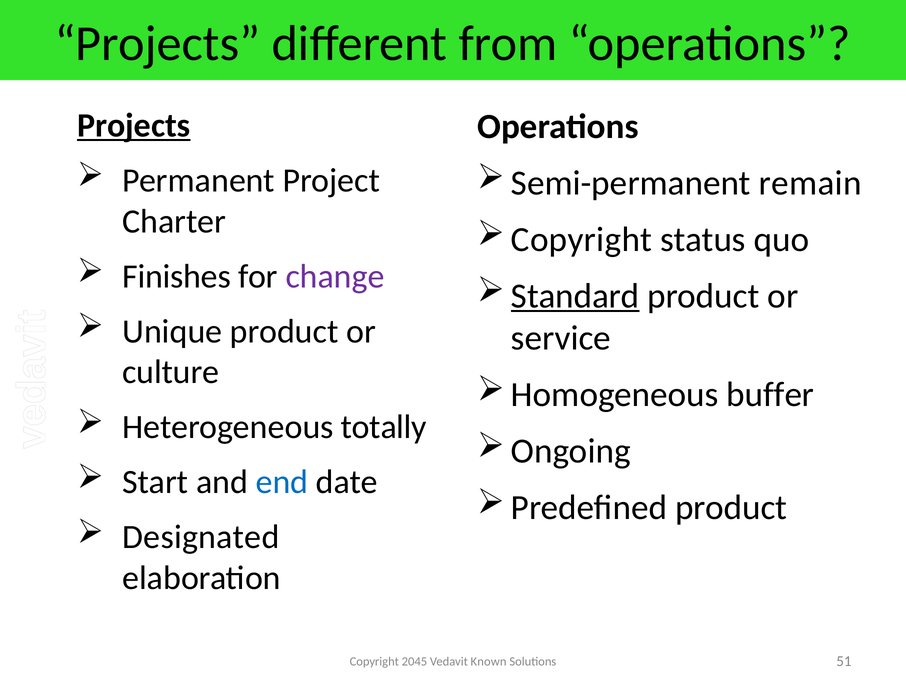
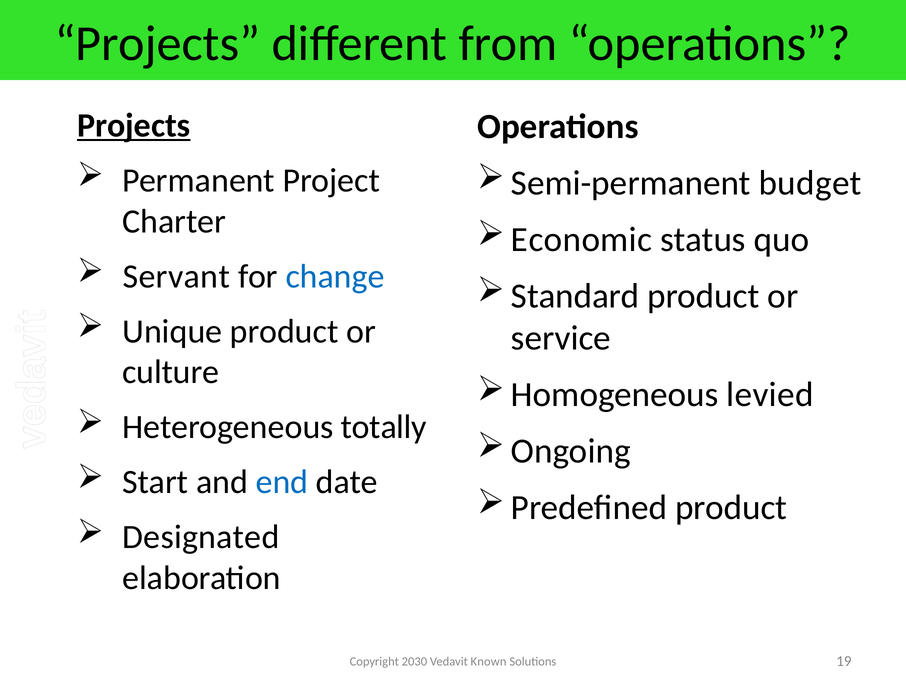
remain: remain -> budget
Copyright at (582, 239): Copyright -> Economic
Finishes: Finishes -> Servant
change colour: purple -> blue
Standard underline: present -> none
buffer: buffer -> levied
2045: 2045 -> 2030
51: 51 -> 19
